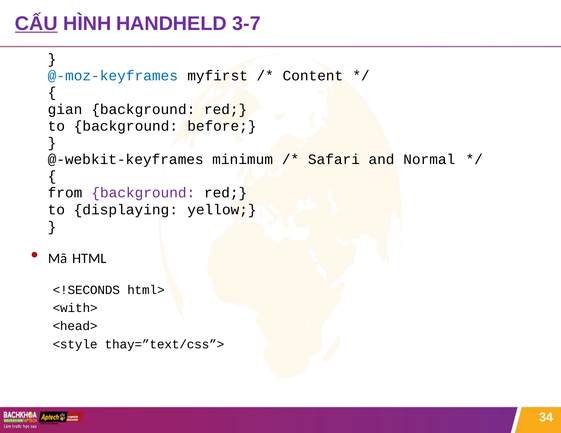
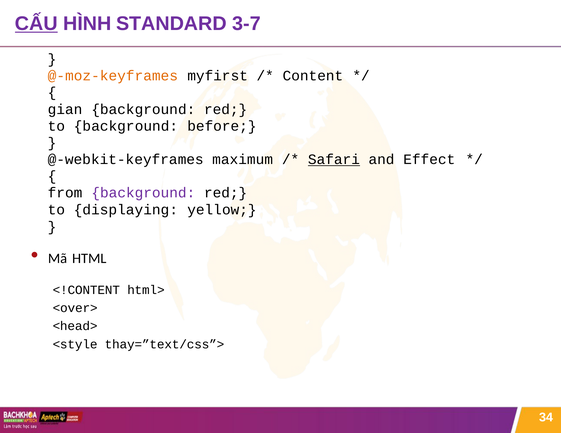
HANDHELD: HANDHELD -> STANDARD
@-moz-keyframes colour: blue -> orange
minimum: minimum -> maximum
Safari underline: none -> present
Normal: Normal -> Effect
<!SECONDS: <!SECONDS -> <!CONTENT
<with>: <with> -> <over>
